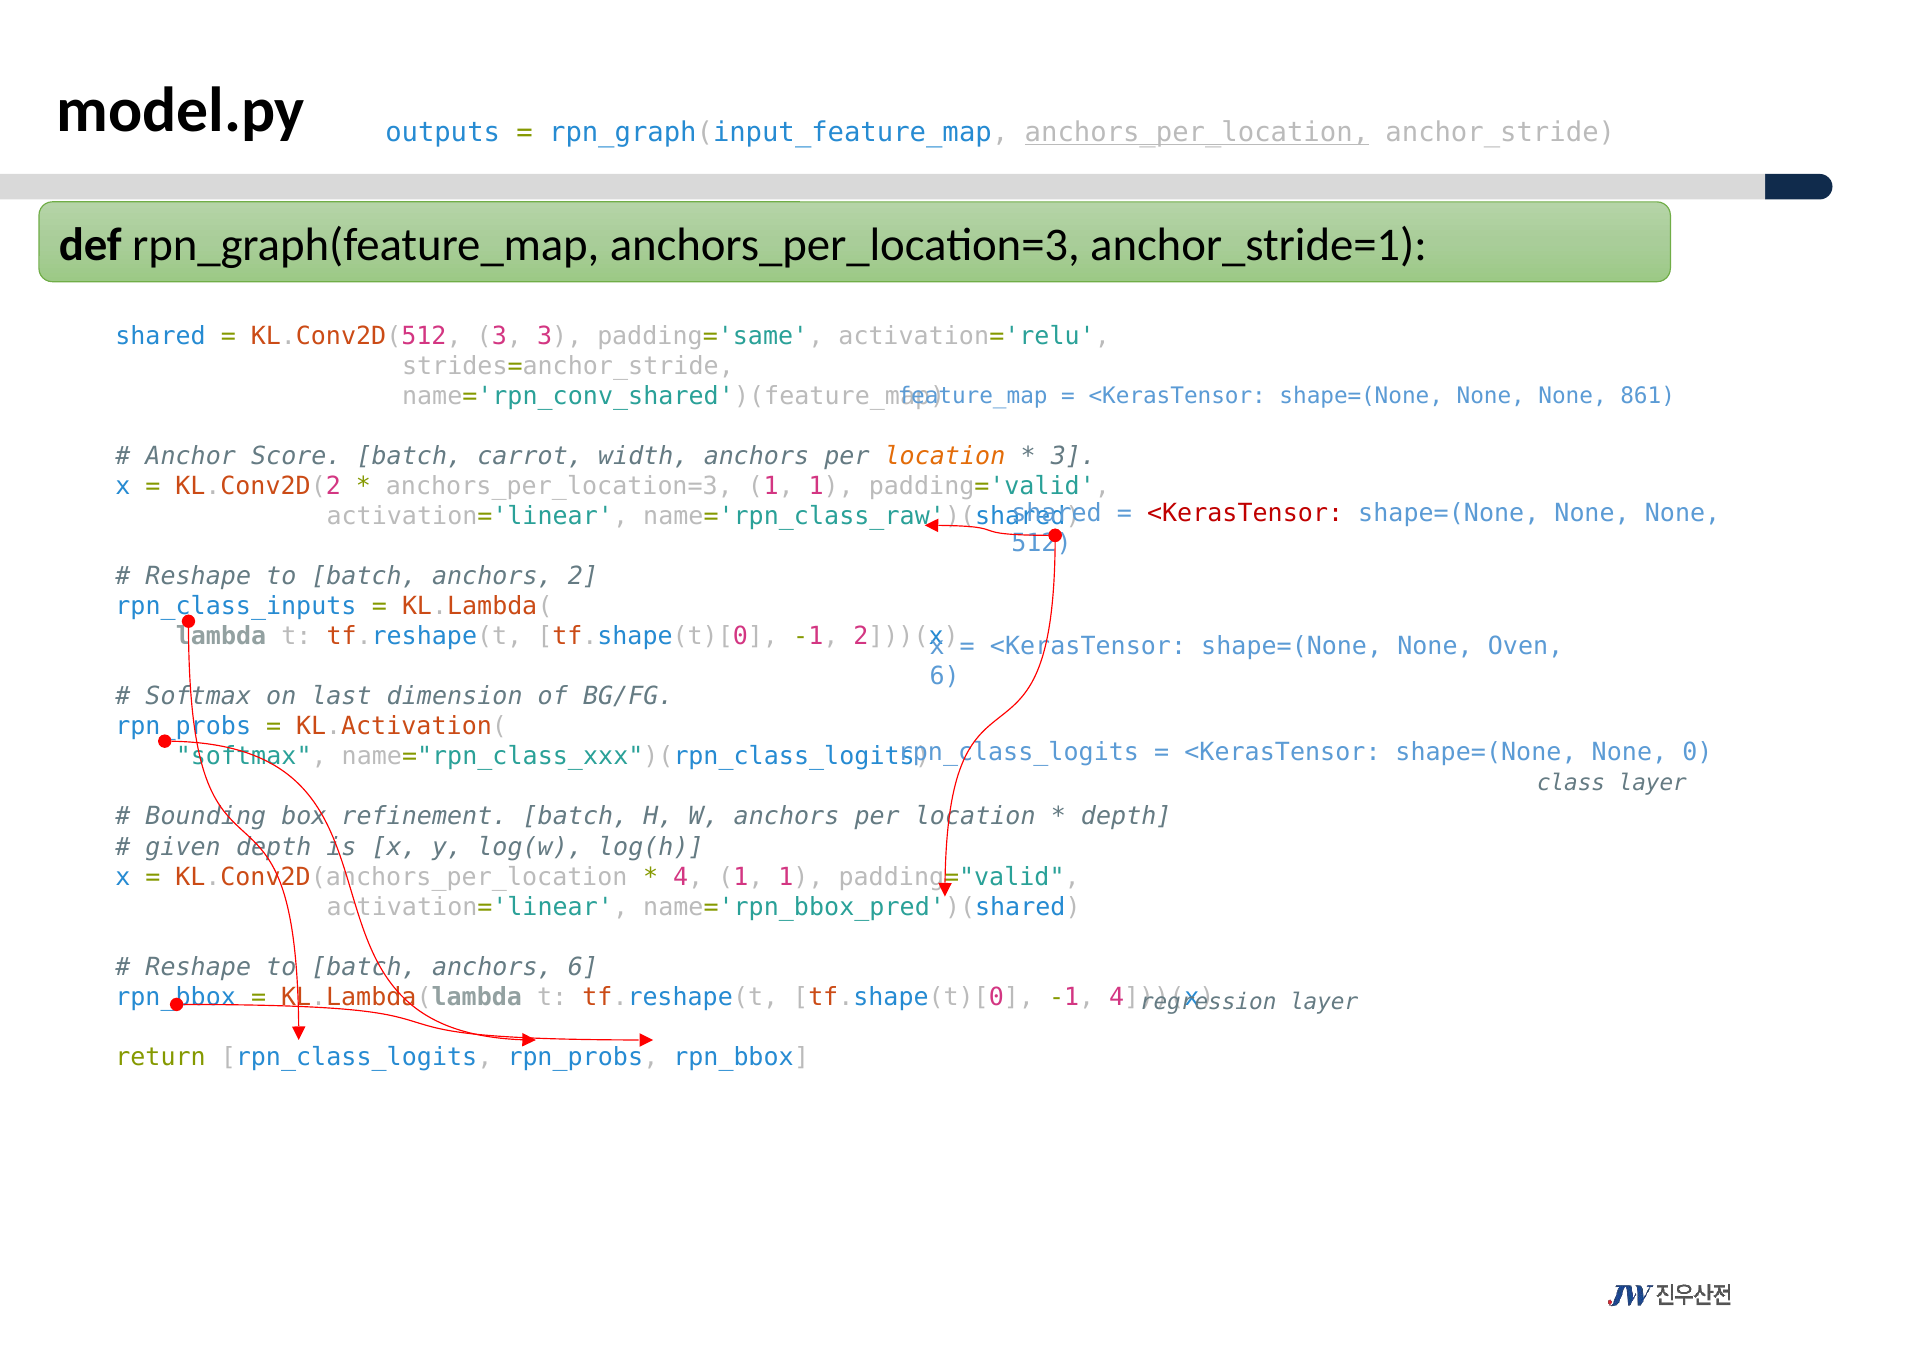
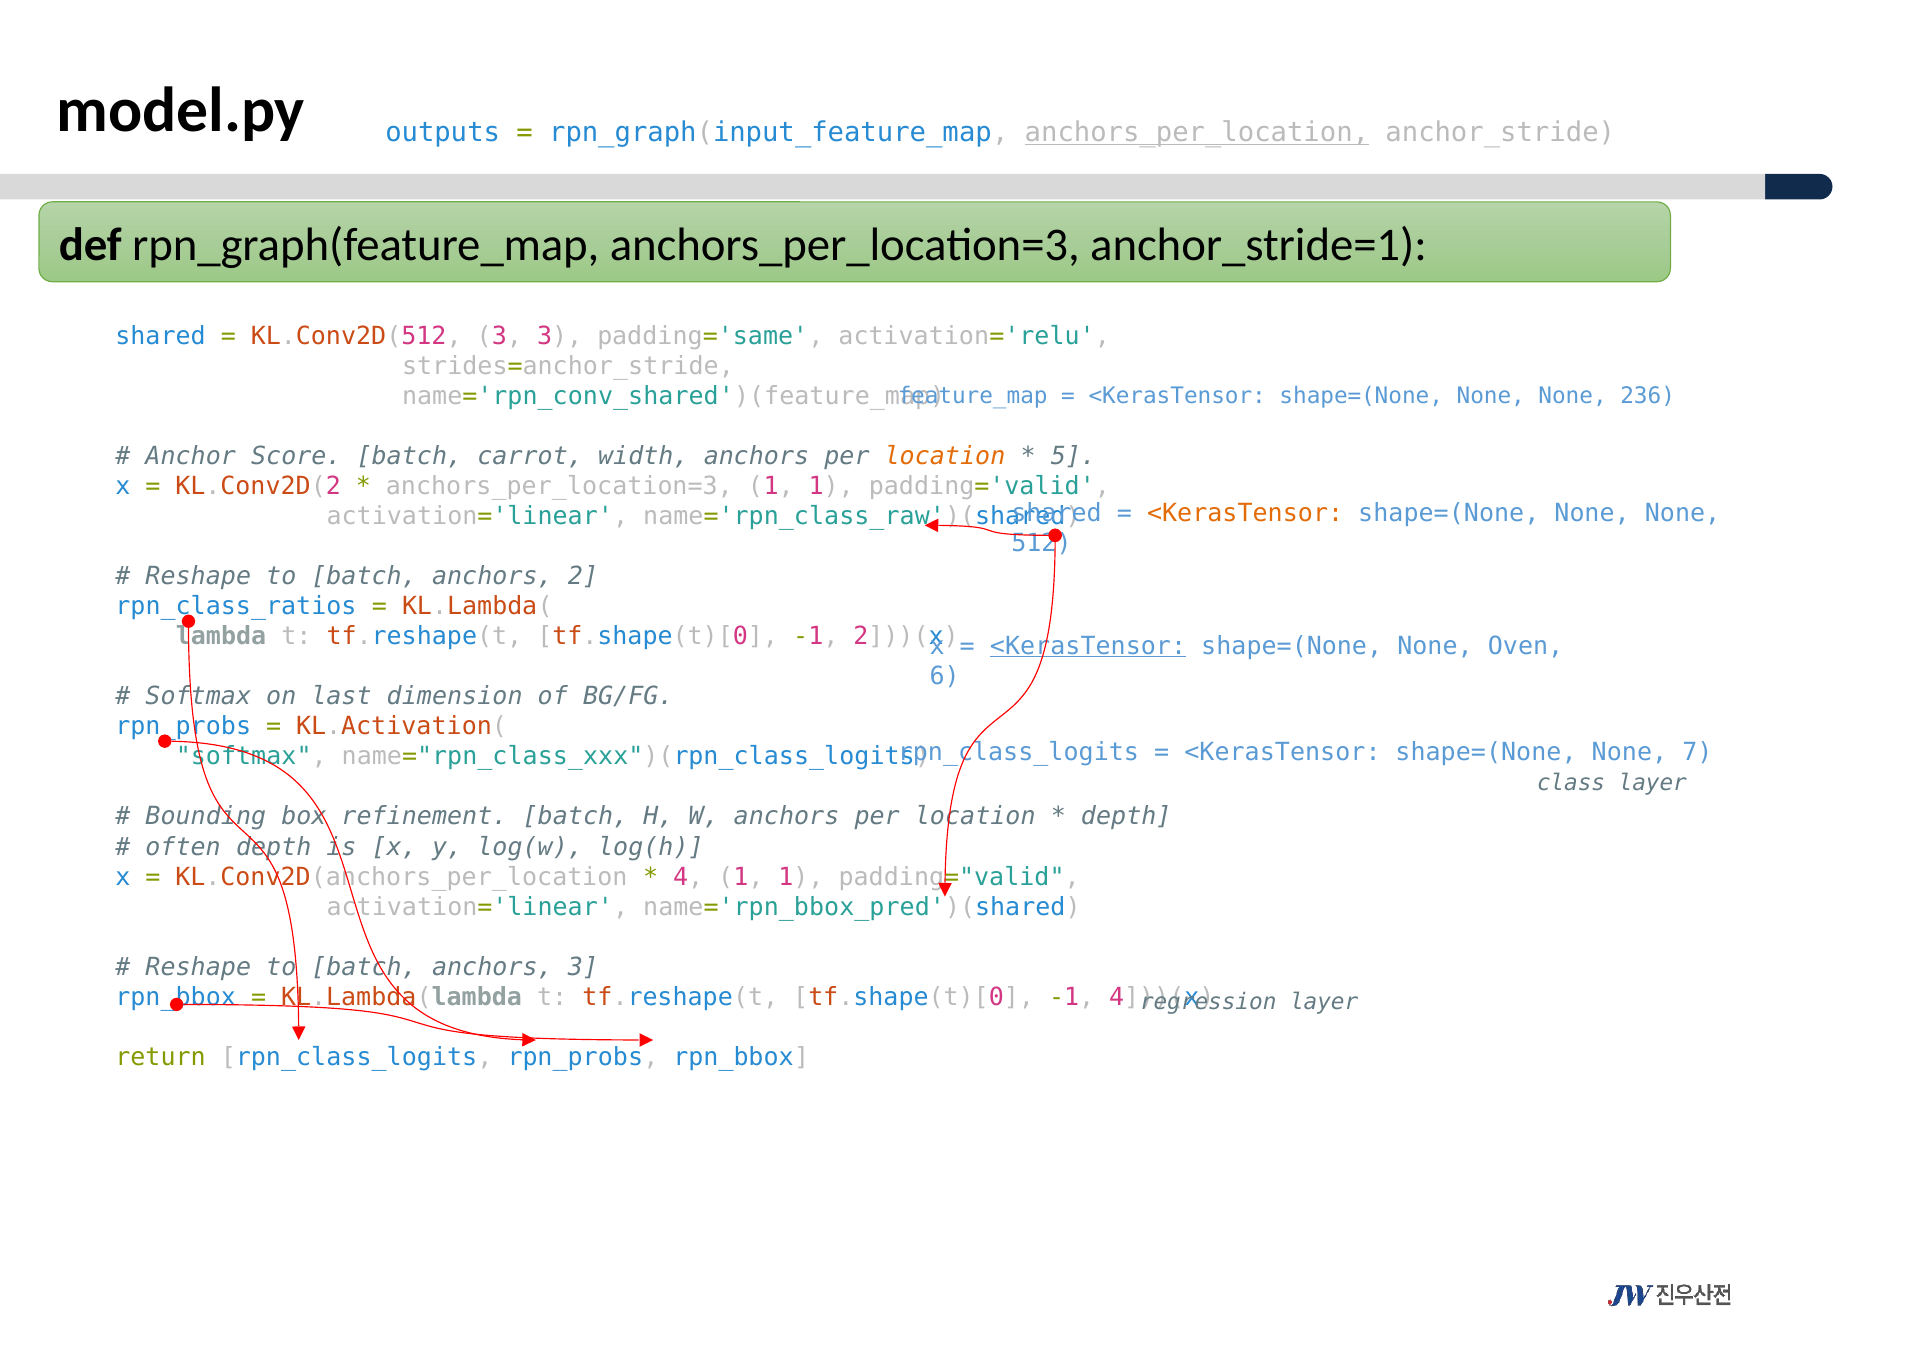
861: 861 -> 236
3 at (1073, 456): 3 -> 5
<KerasTensor at (1245, 513) colour: red -> orange
rpn_class_inputs: rpn_class_inputs -> rpn_class_ratios
<KerasTensor at (1088, 646) underline: none -> present
0: 0 -> 7
given: given -> often
anchors 6: 6 -> 3
